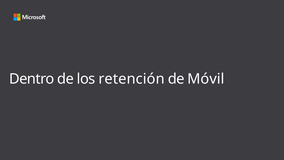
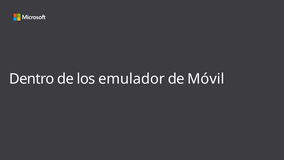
retención: retención -> emulador
